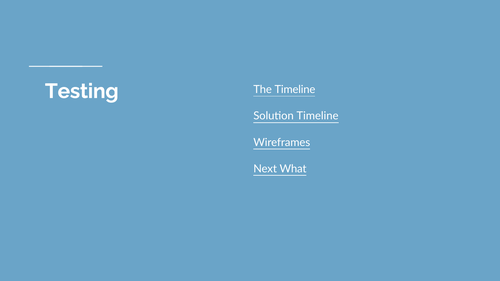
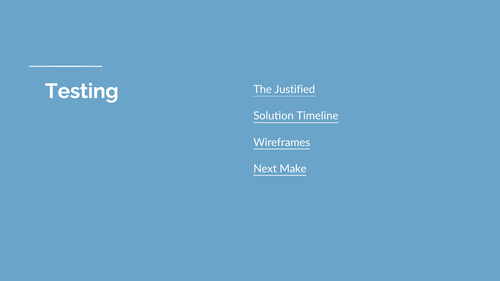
The Timeline: Timeline -> Justified
What: What -> Make
